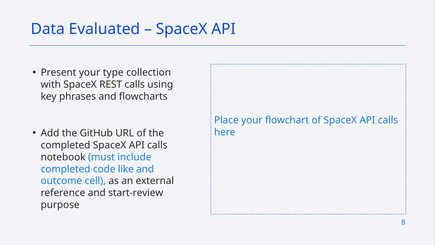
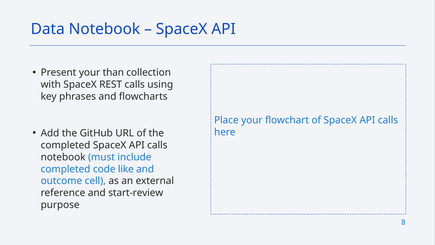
Data Evaluated: Evaluated -> Notebook
type: type -> than
